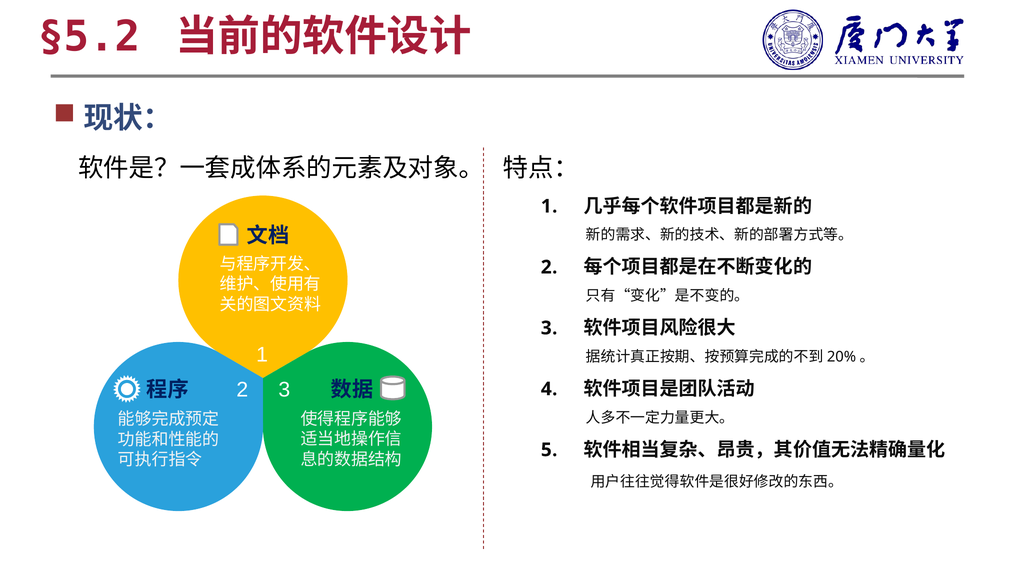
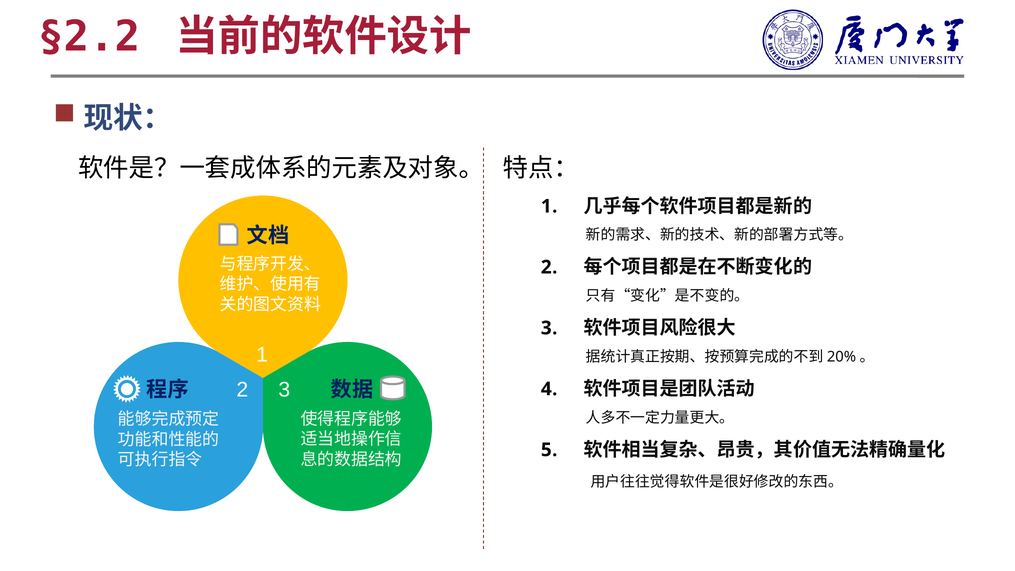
§5.2: §5.2 -> §2.2
